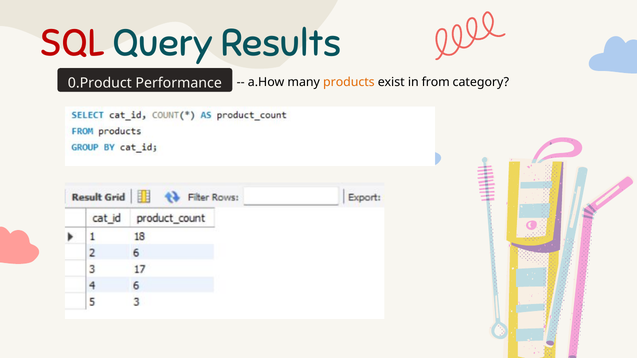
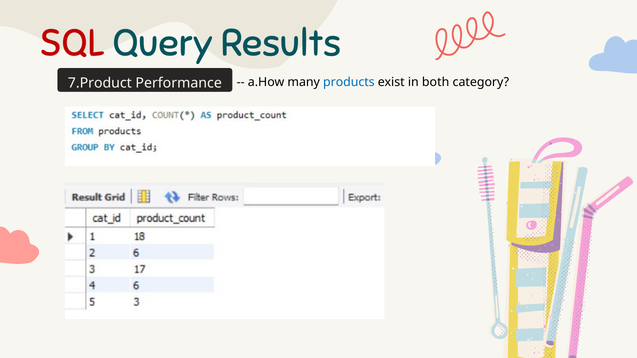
0.Product: 0.Product -> 7.Product
products colour: orange -> blue
from: from -> both
